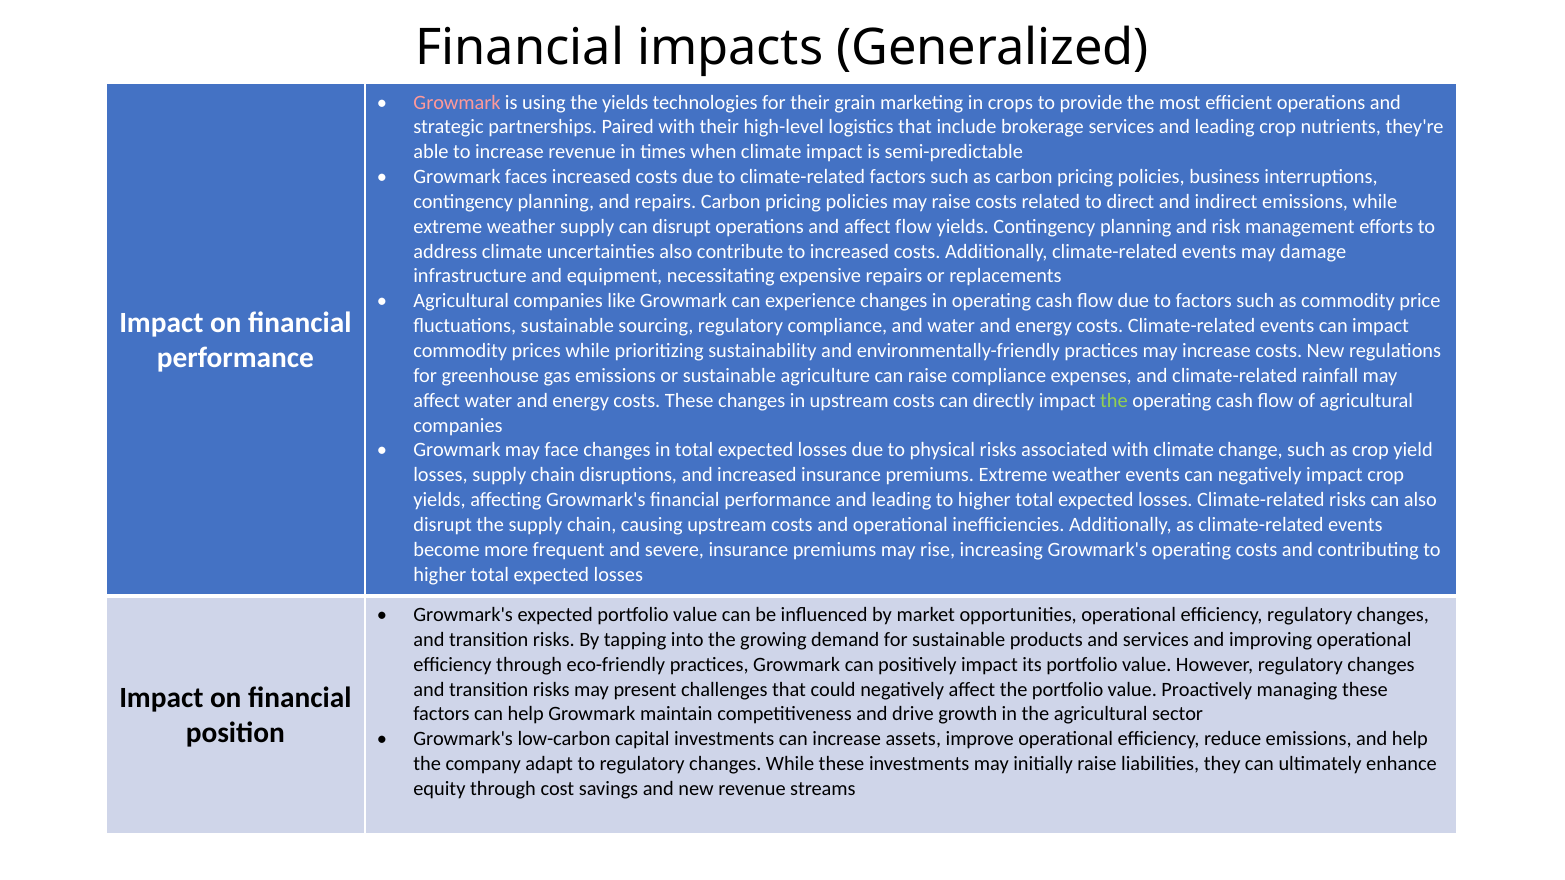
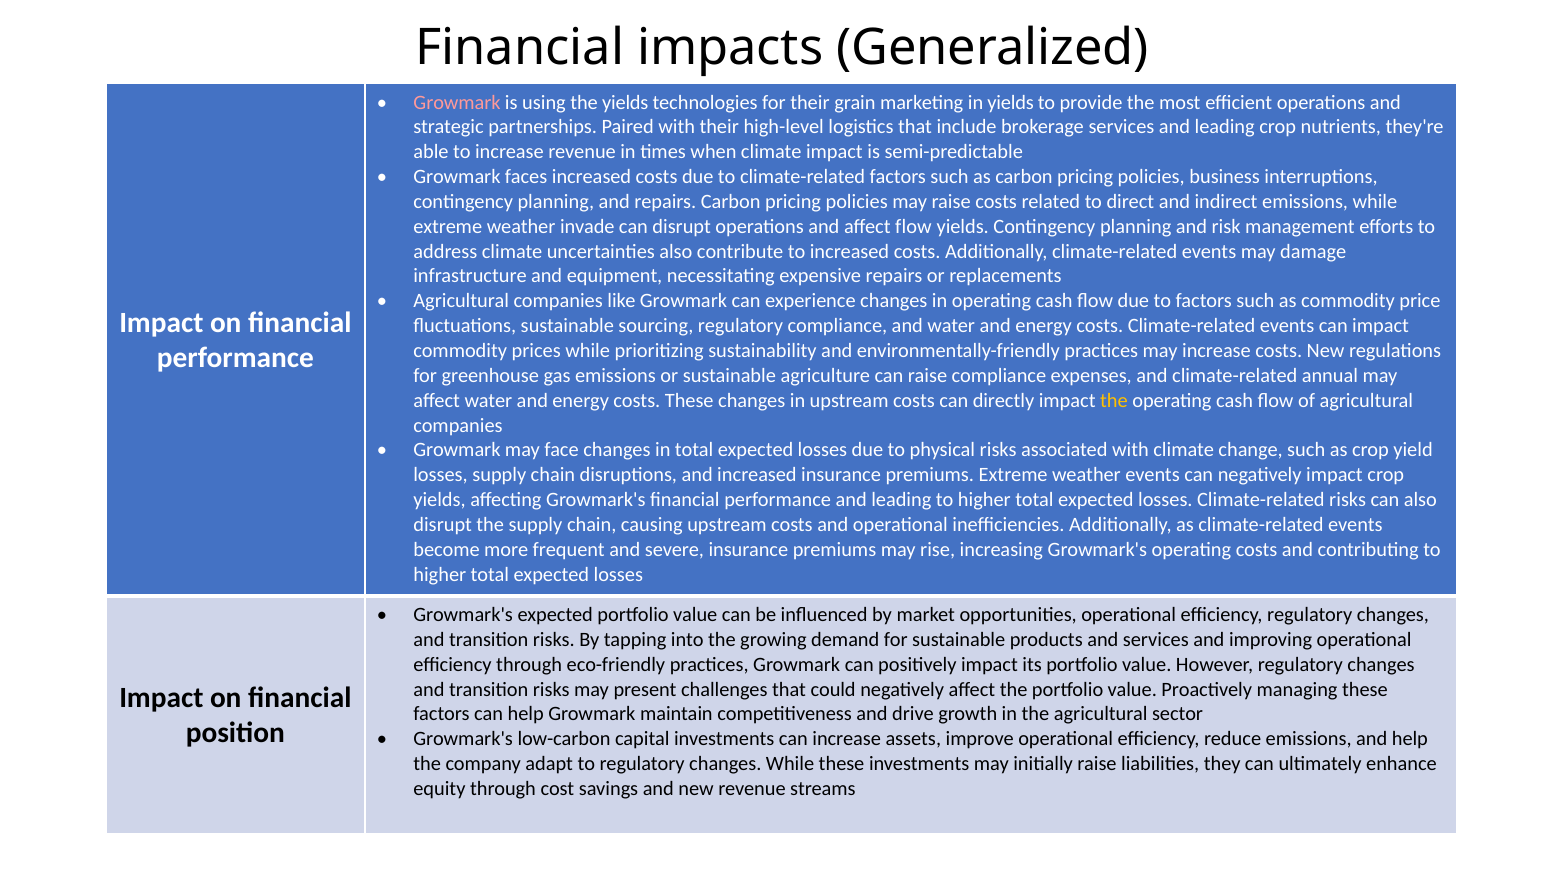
in crops: crops -> yields
weather supply: supply -> invade
rainfall: rainfall -> annual
the at (1114, 401) colour: light green -> yellow
